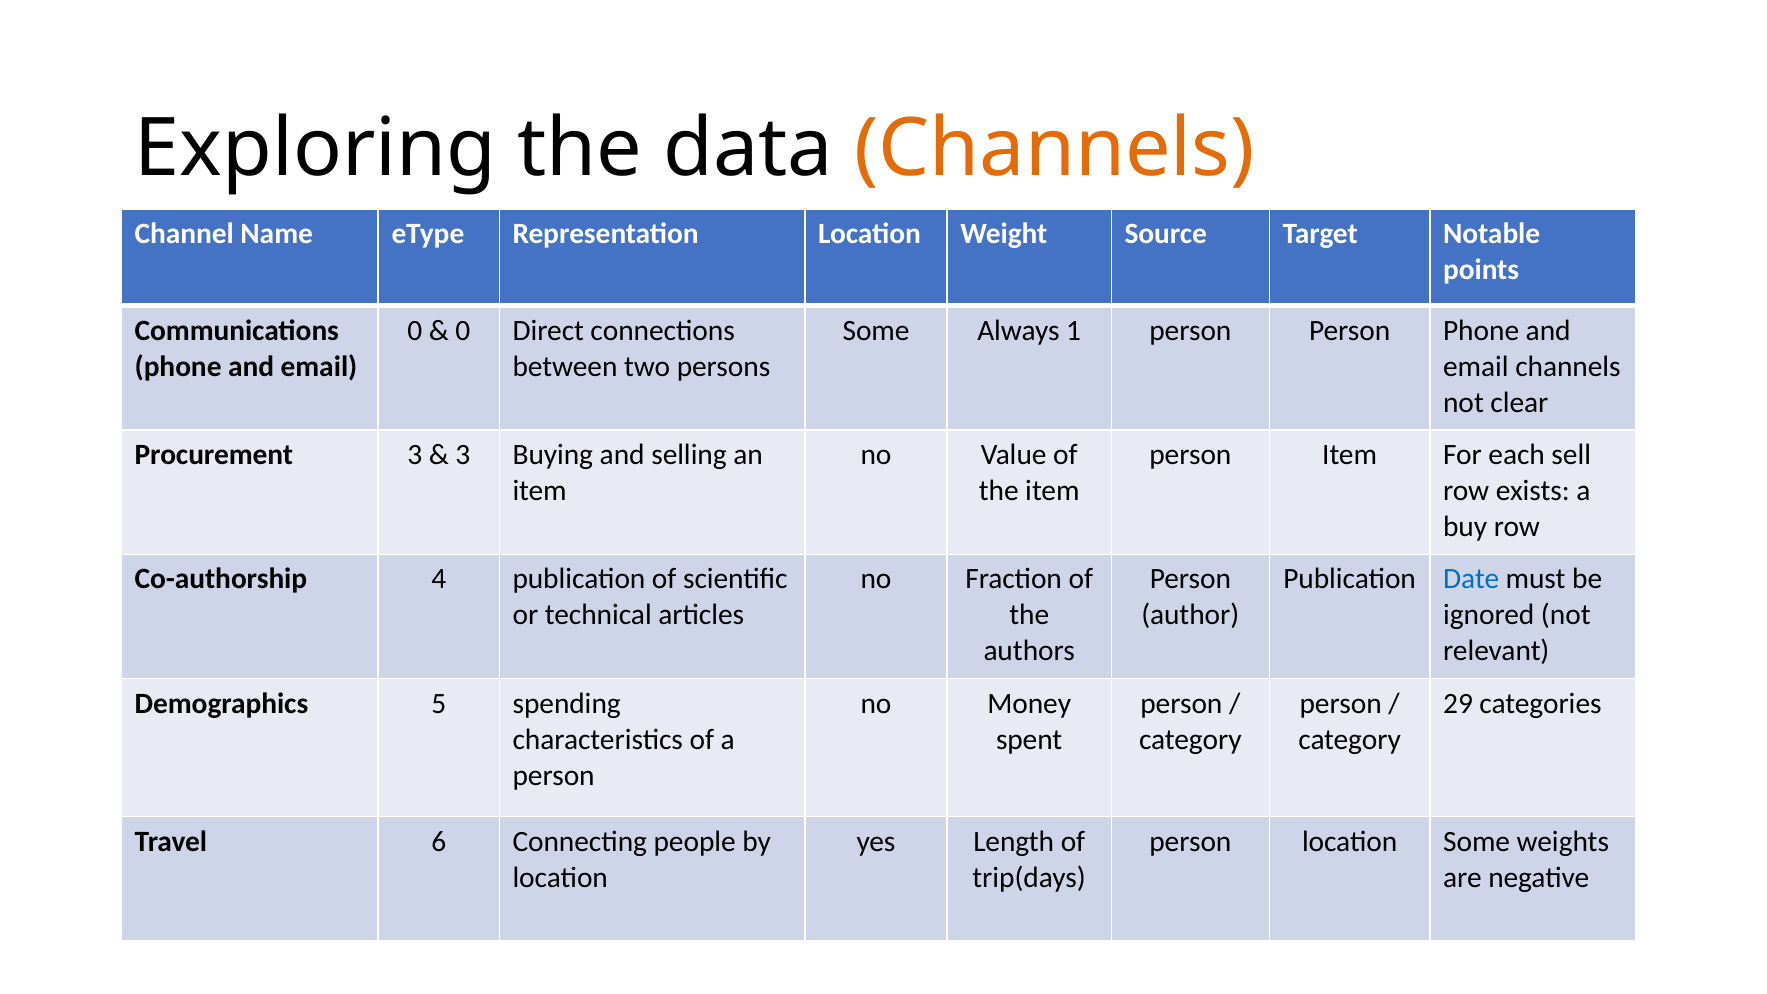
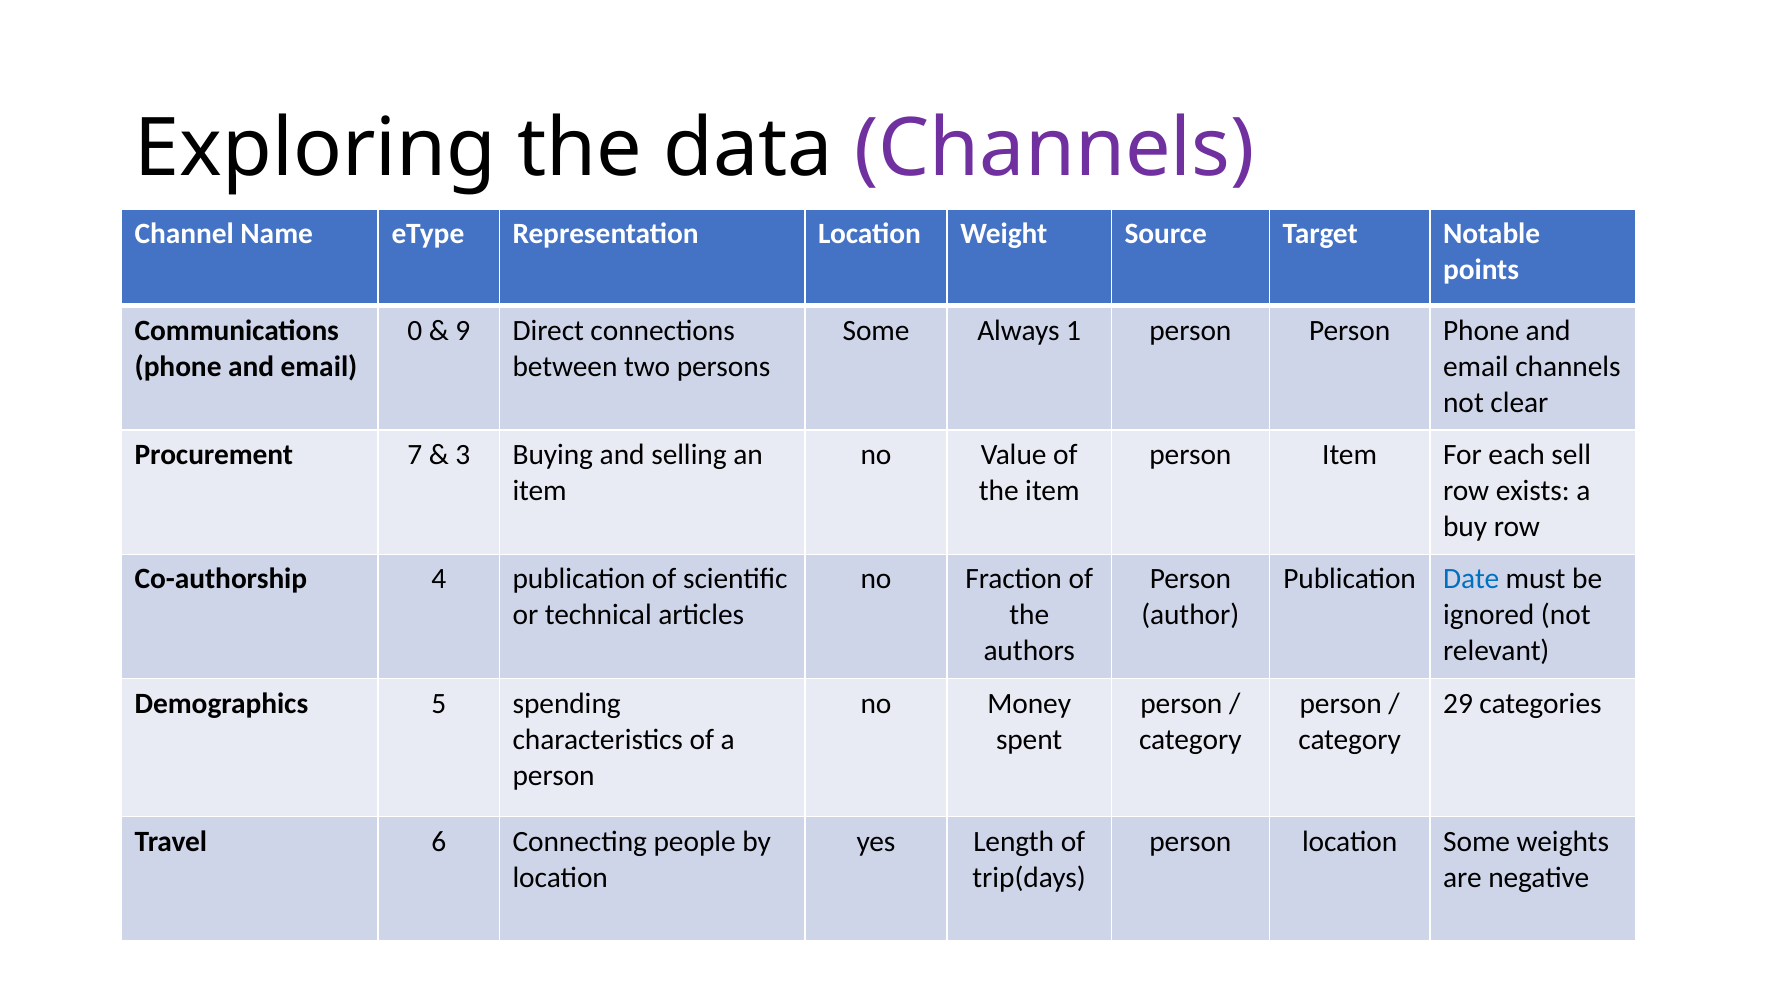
Channels at (1054, 148) colour: orange -> purple
0 at (463, 331): 0 -> 9
Procurement 3: 3 -> 7
